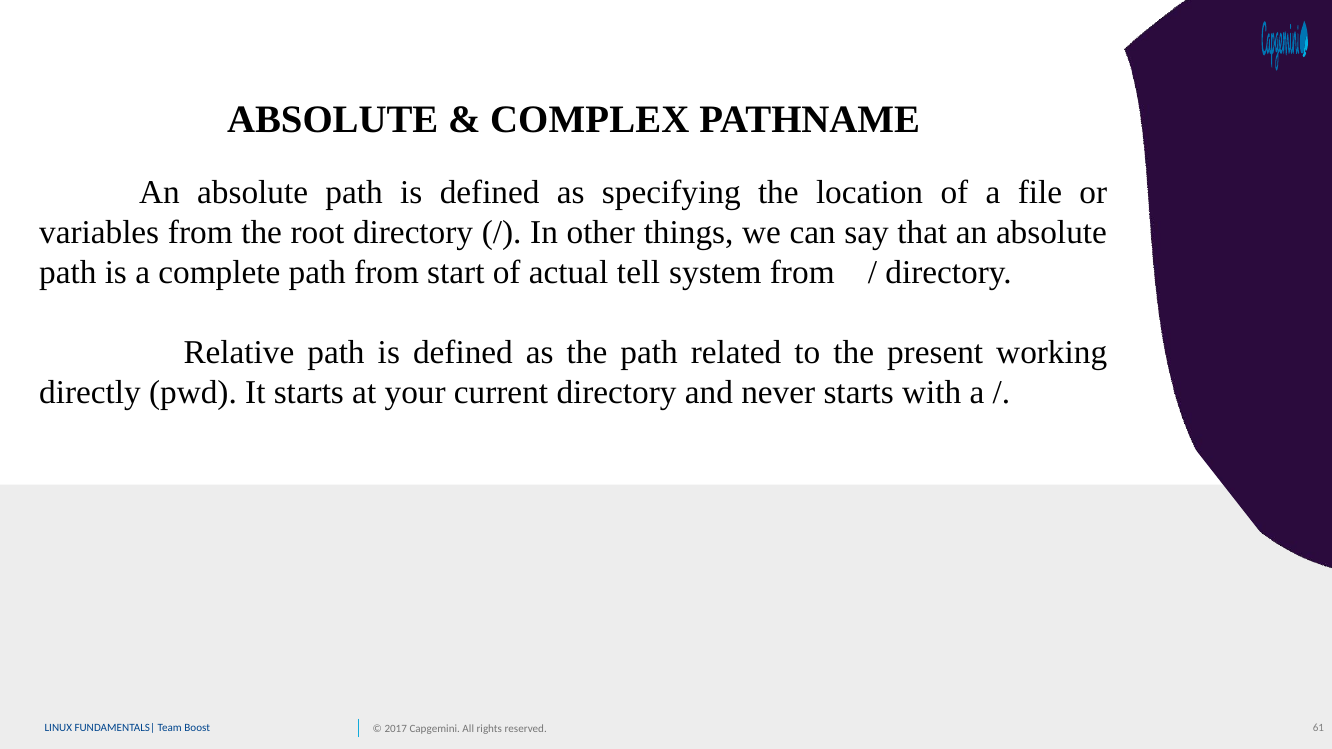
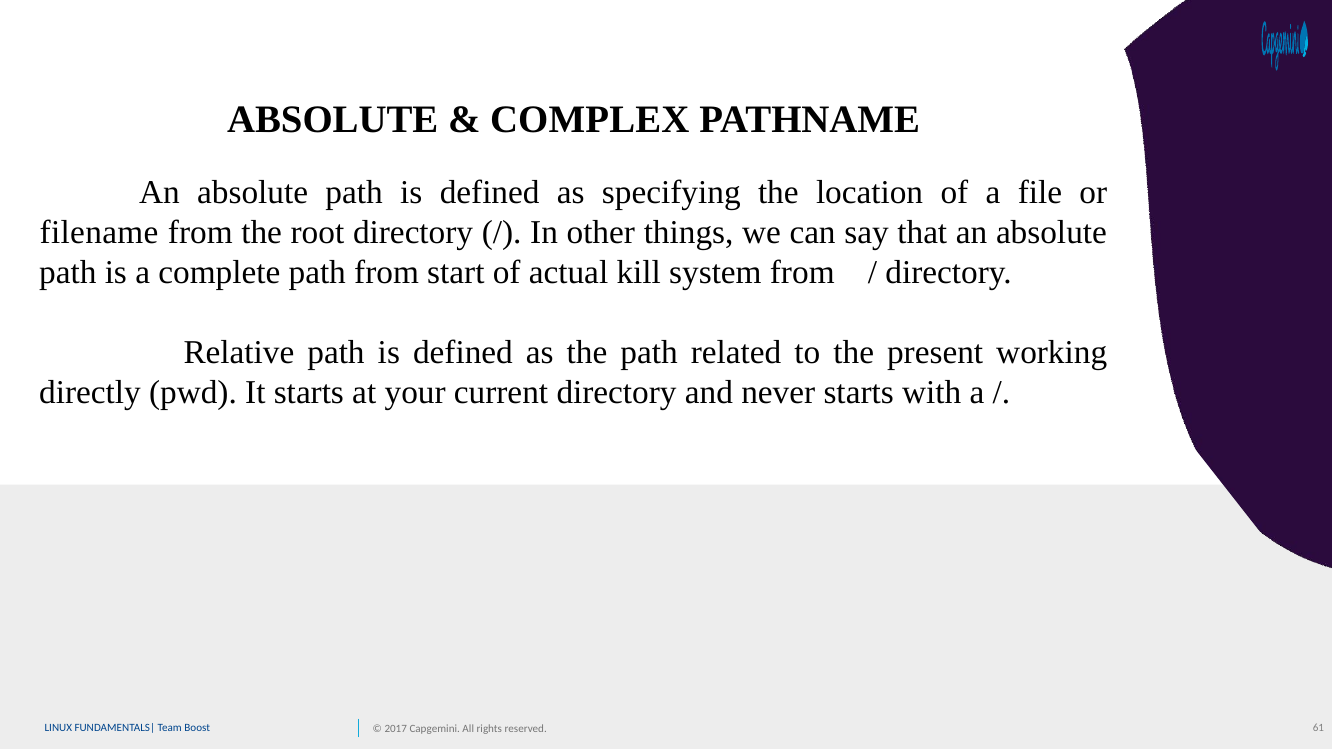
variables: variables -> filename
tell: tell -> kill
